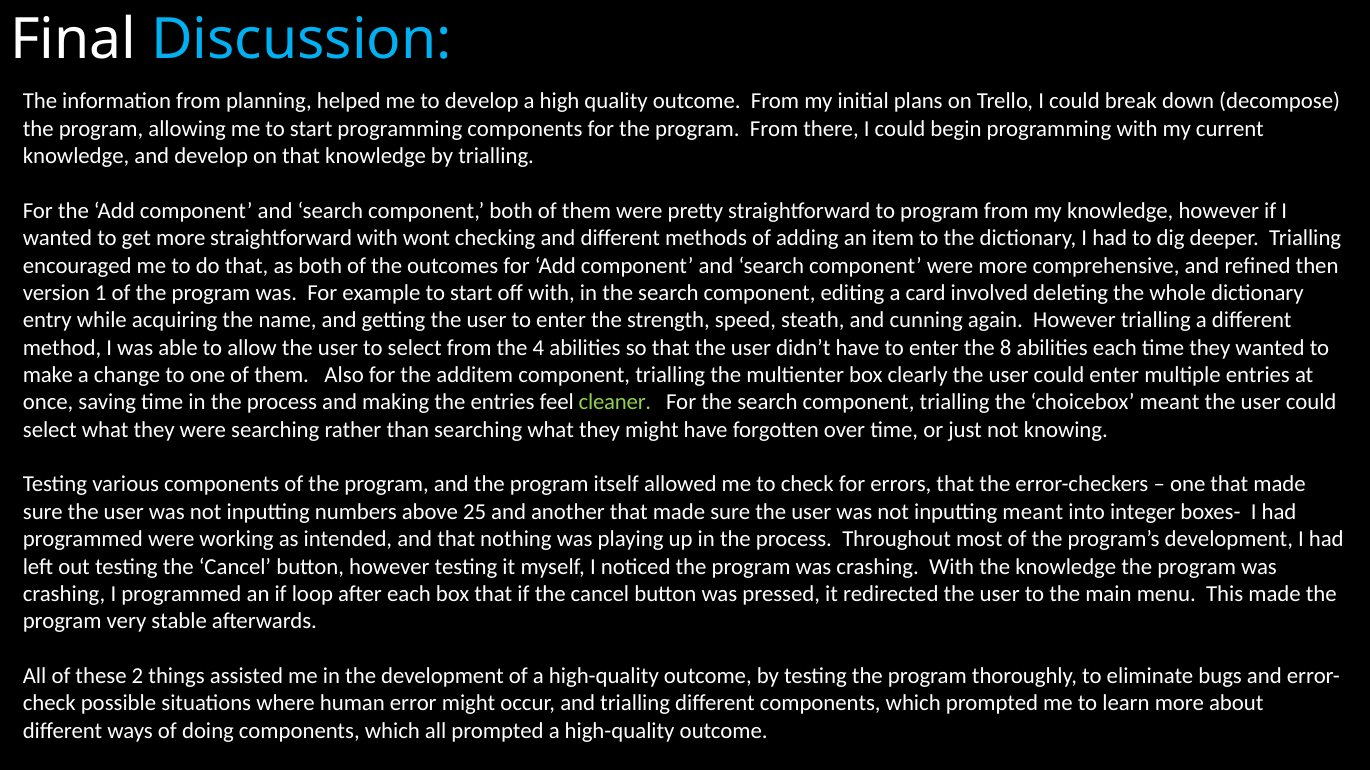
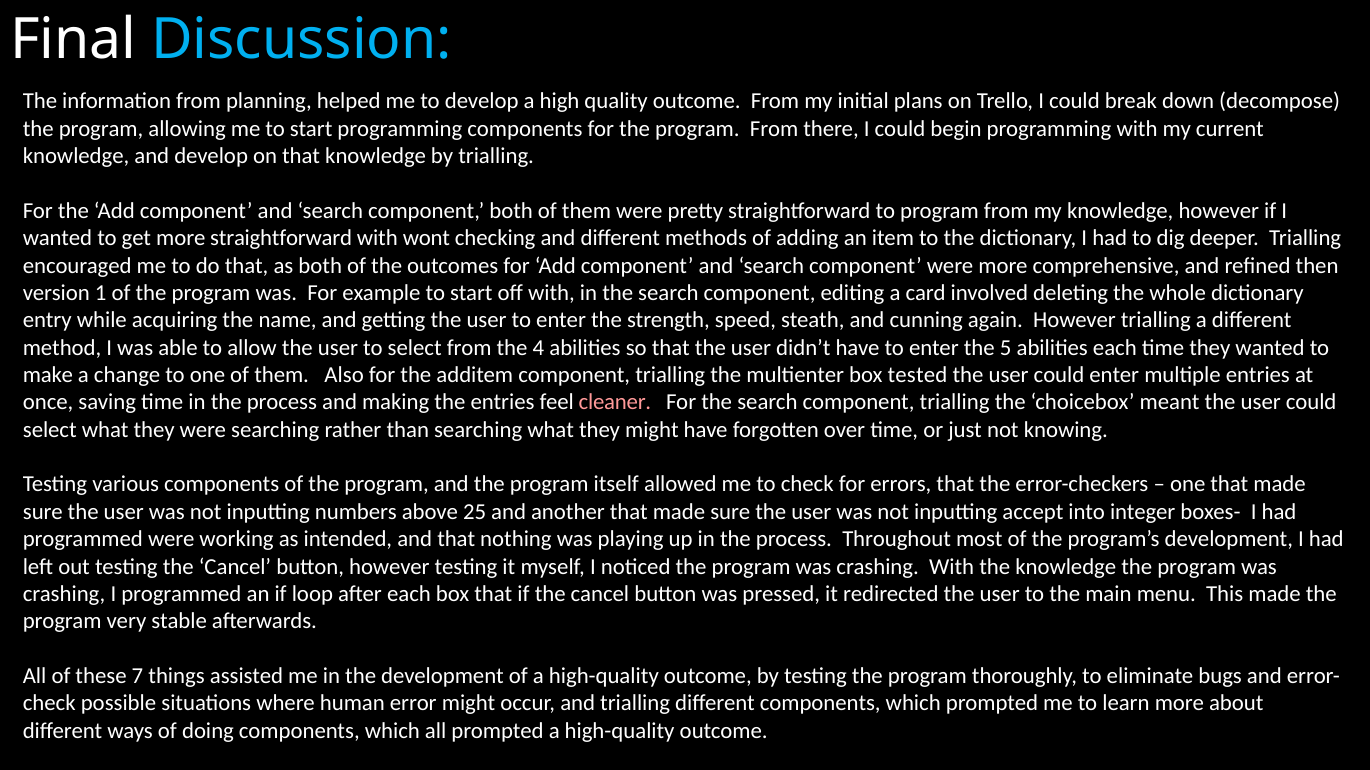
8: 8 -> 5
clearly: clearly -> tested
cleaner colour: light green -> pink
inputting meant: meant -> accept
2: 2 -> 7
